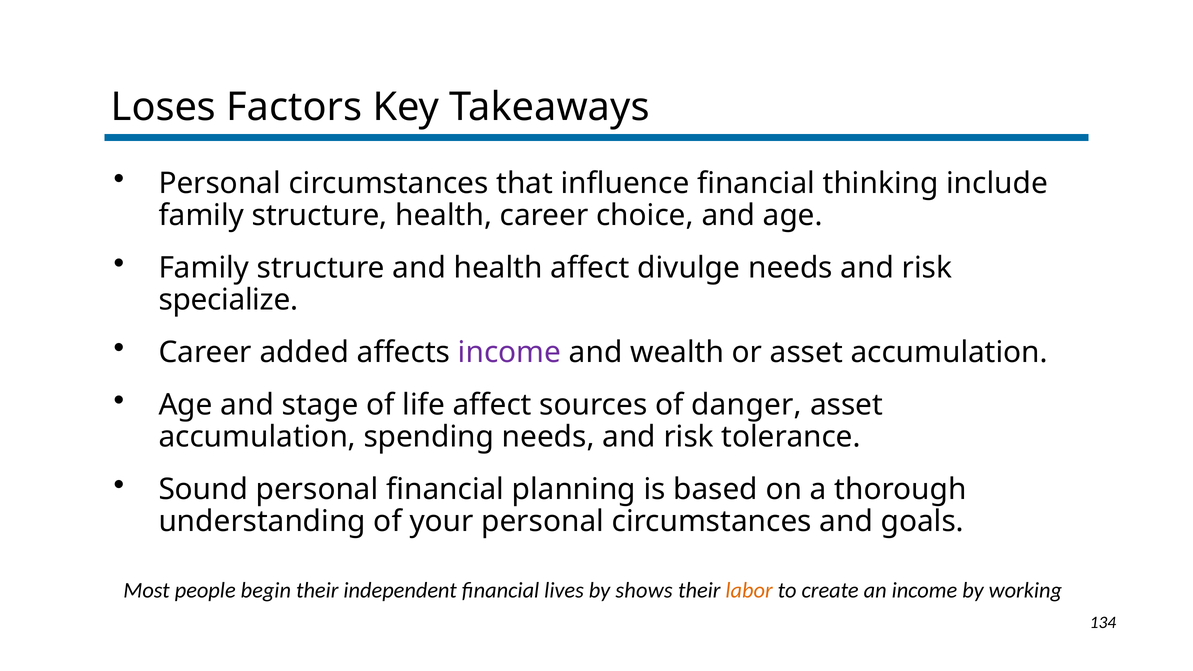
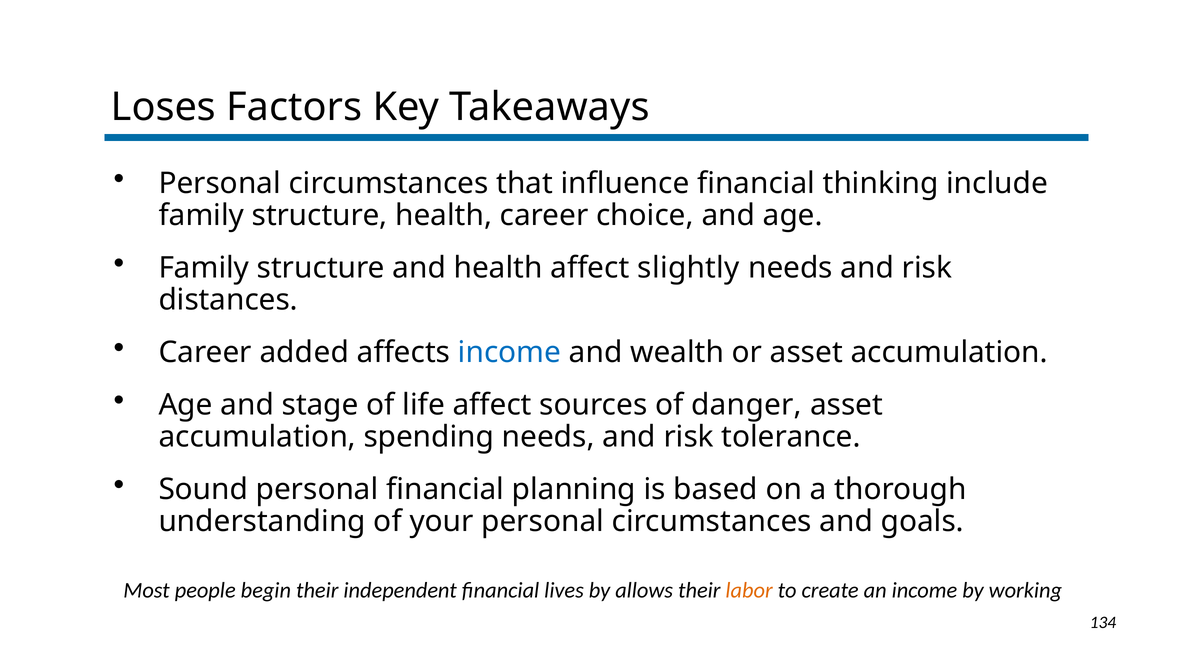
divulge: divulge -> slightly
specialize: specialize -> distances
income at (510, 352) colour: purple -> blue
shows: shows -> allows
